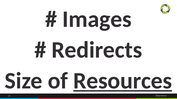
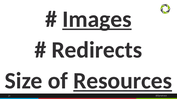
Images underline: none -> present
